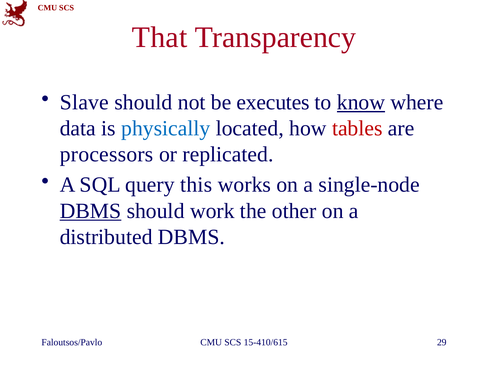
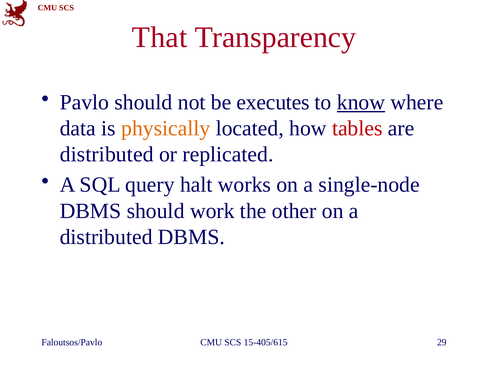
Slave: Slave -> Pavlo
physically colour: blue -> orange
processors at (107, 154): processors -> distributed
this: this -> halt
DBMS at (91, 211) underline: present -> none
15-410/615: 15-410/615 -> 15-405/615
